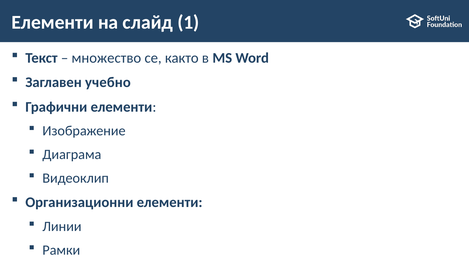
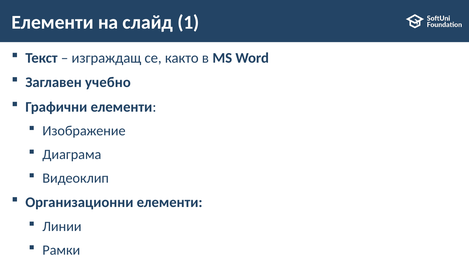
множество: множество -> изграждащ
